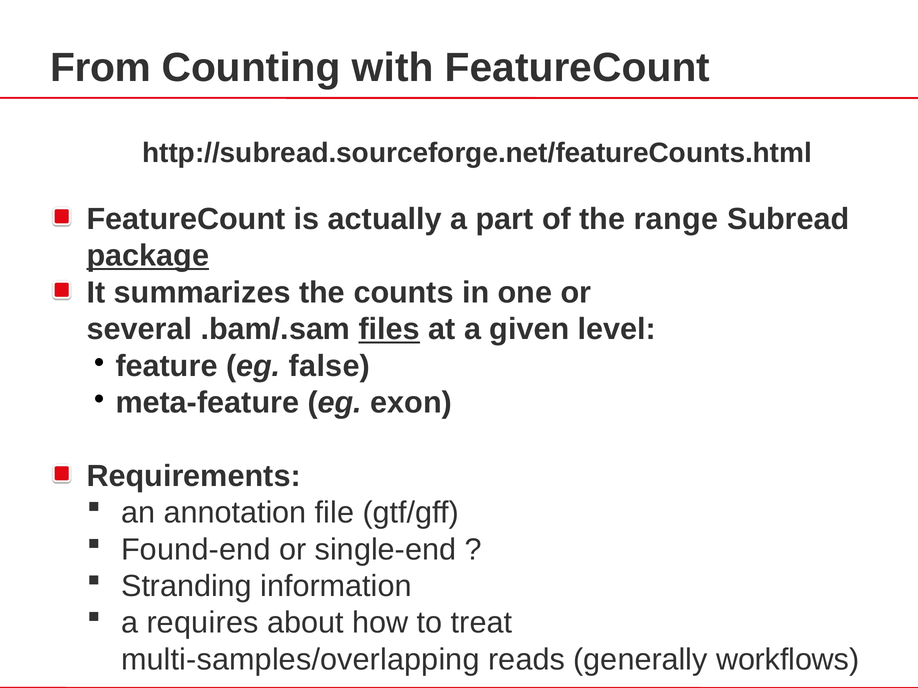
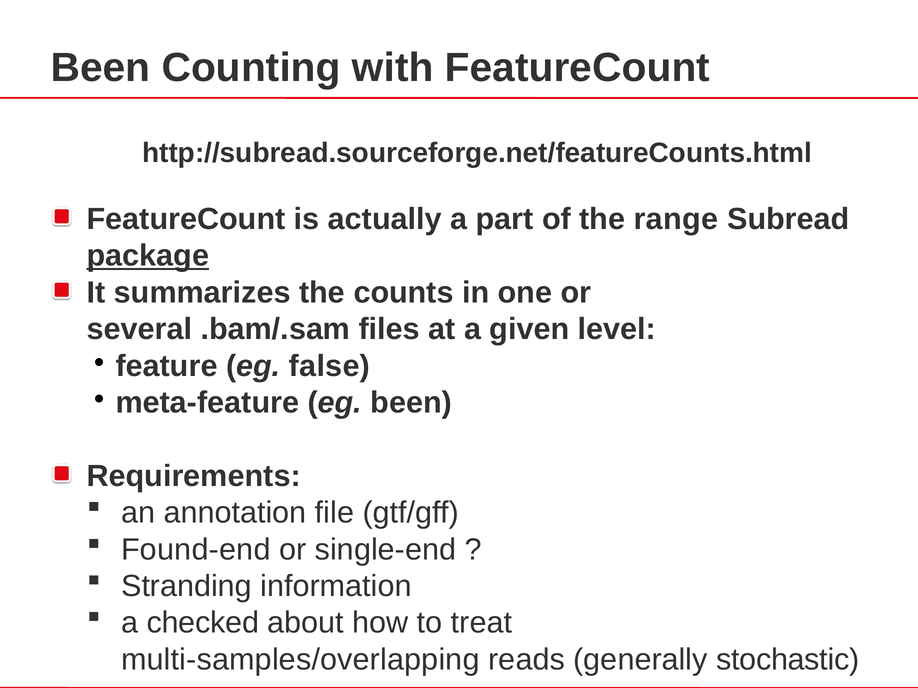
From at (101, 68): From -> Been
files underline: present -> none
eg exon: exon -> been
requires: requires -> checked
workflows: workflows -> stochastic
